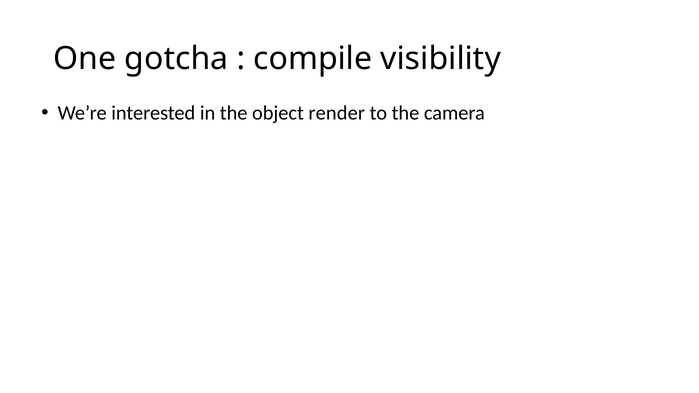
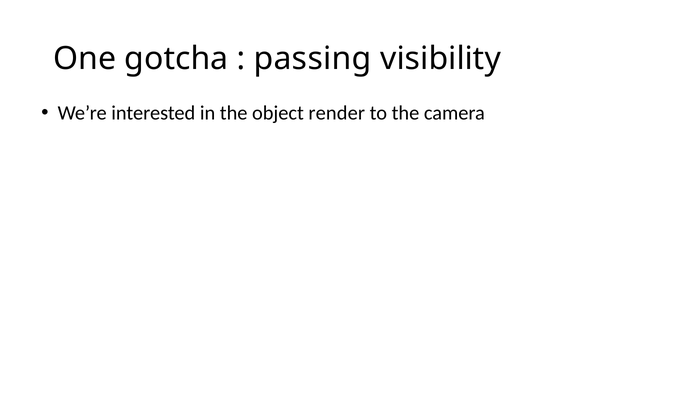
compile: compile -> passing
